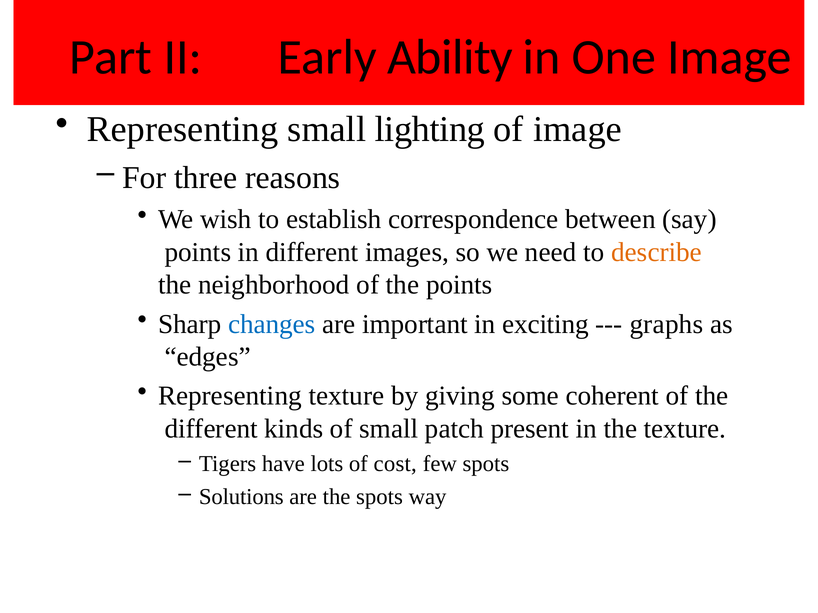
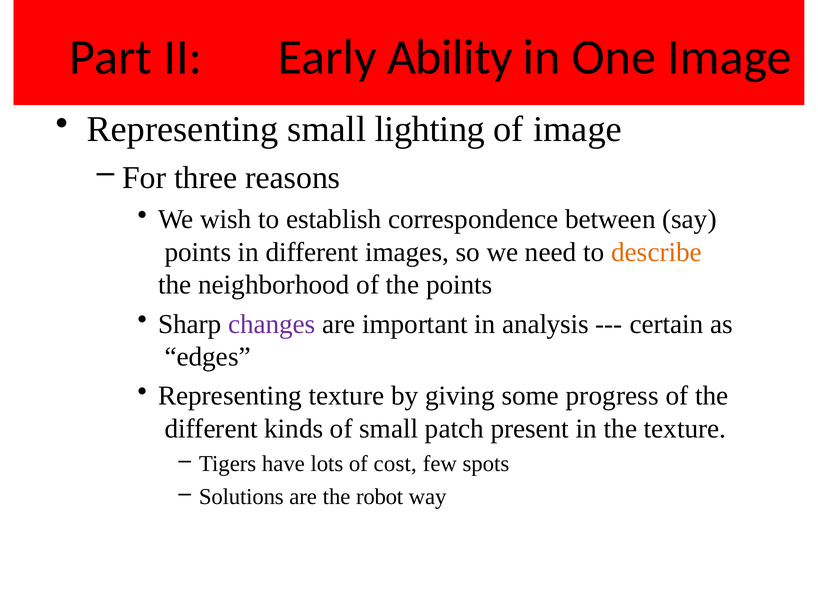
changes colour: blue -> purple
exciting: exciting -> analysis
graphs: graphs -> certain
coherent: coherent -> progress
the spots: spots -> robot
